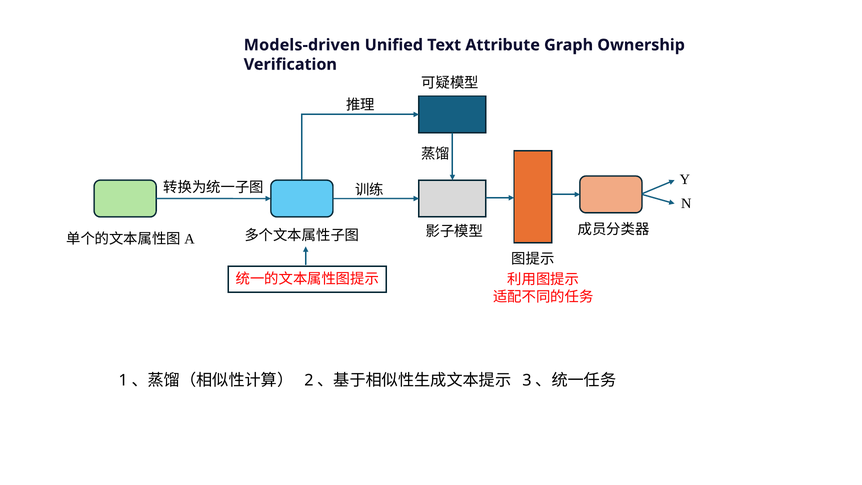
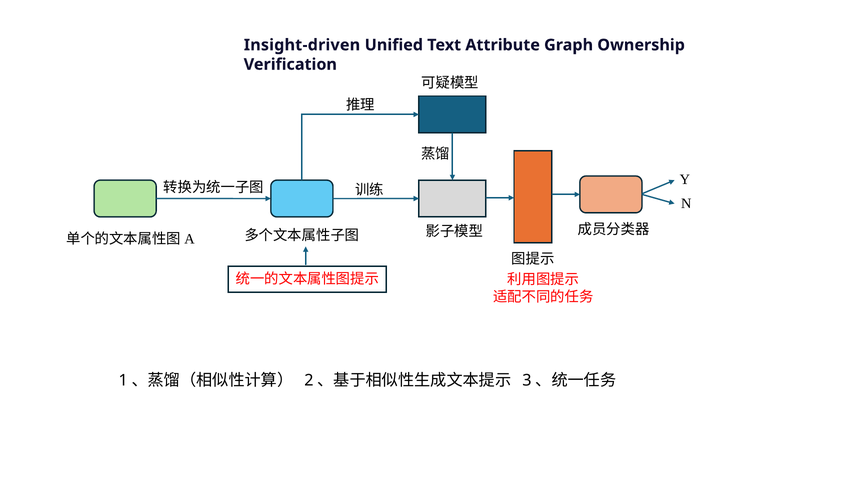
Models-driven: Models-driven -> Insight-driven
